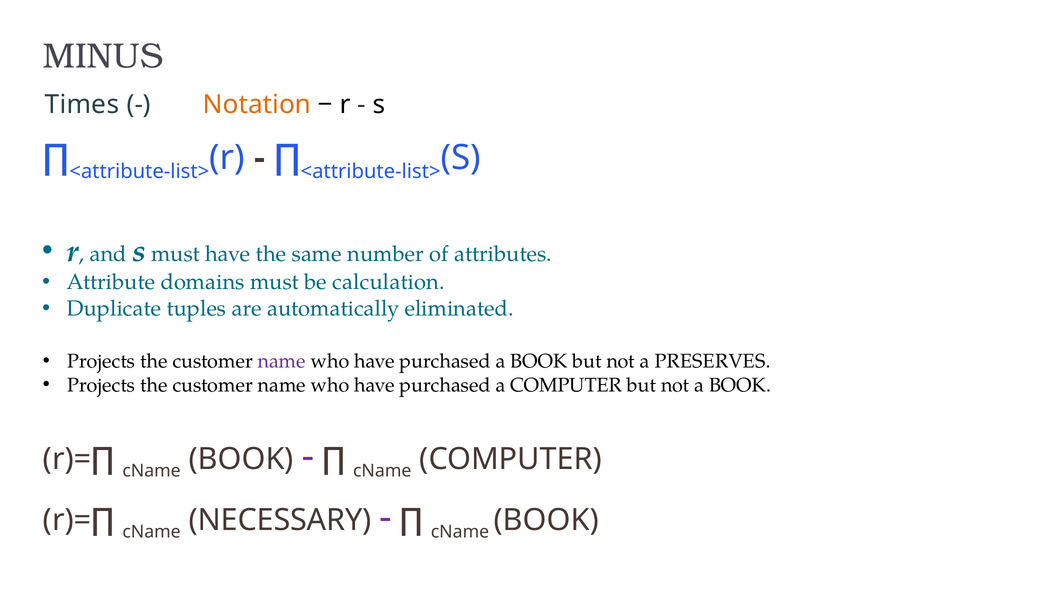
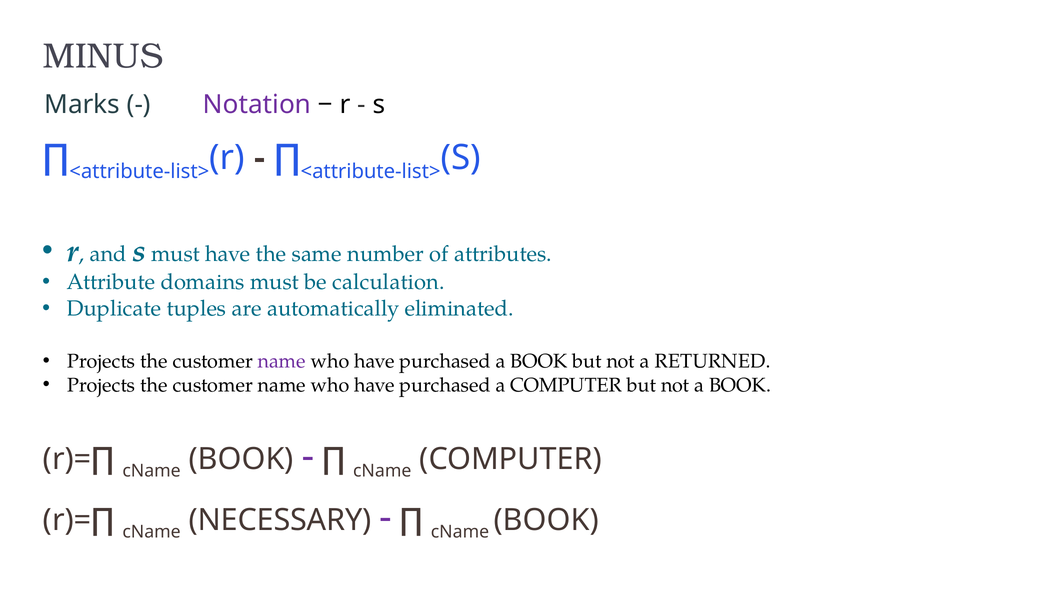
Times: Times -> Marks
Notation colour: orange -> purple
PRESERVES: PRESERVES -> RETURNED
